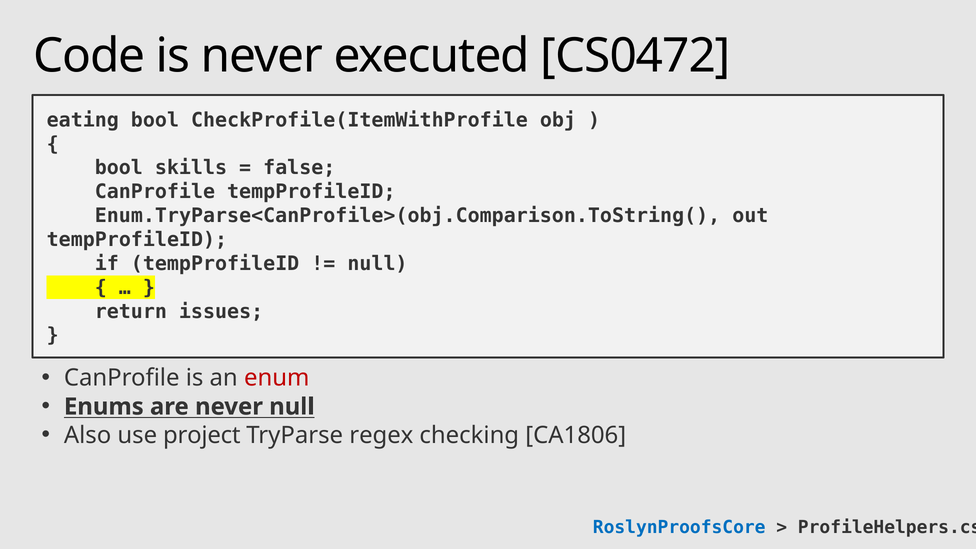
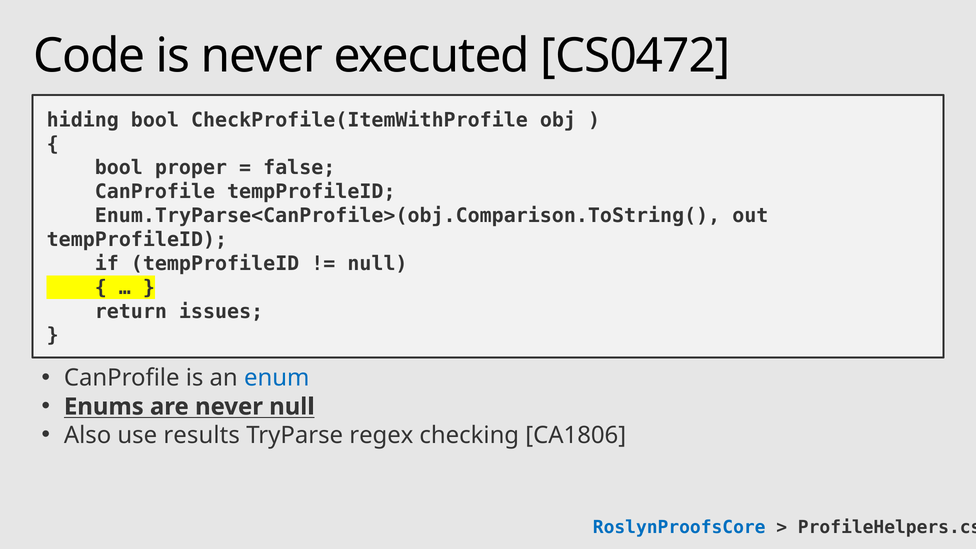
eating: eating -> hiding
skills: skills -> proper
enum colour: red -> blue
project: project -> results
